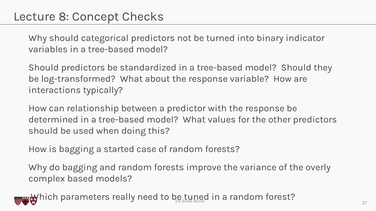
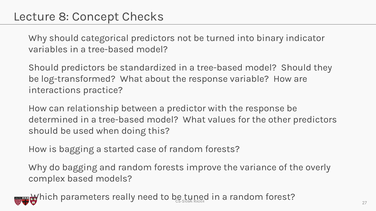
typically: typically -> practice
